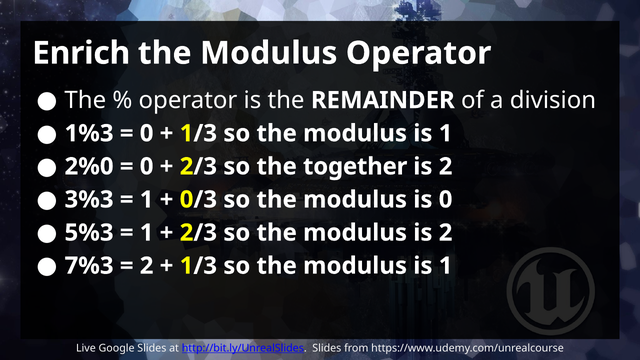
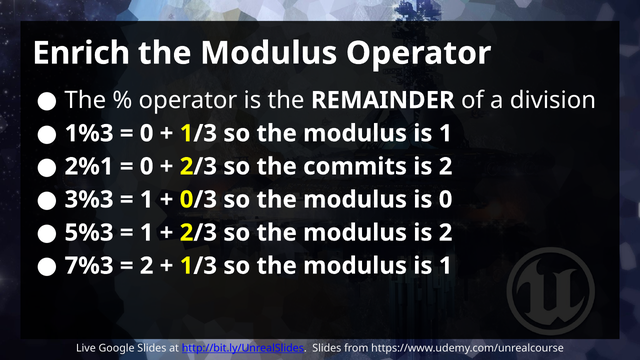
2%0: 2%0 -> 2%1
together: together -> commits
